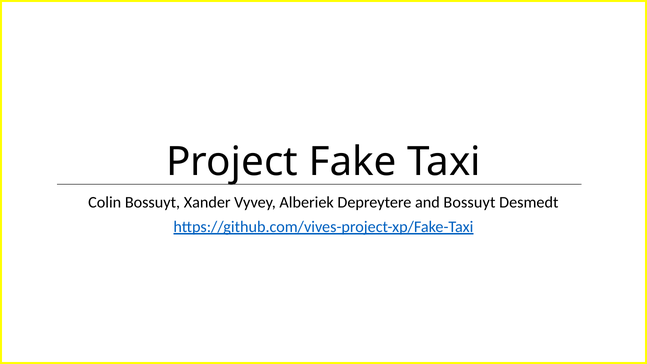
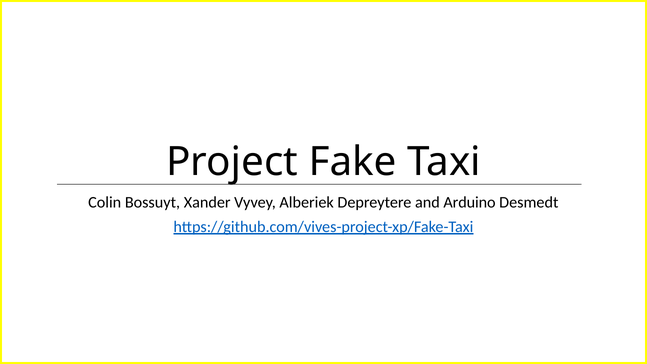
and Bossuyt: Bossuyt -> Arduino
